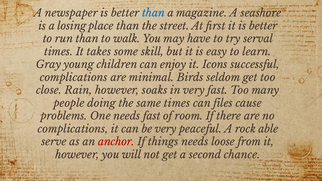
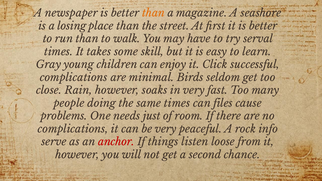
than at (153, 13) colour: blue -> orange
Icons: Icons -> Click
needs fast: fast -> just
able: able -> info
things needs: needs -> listen
